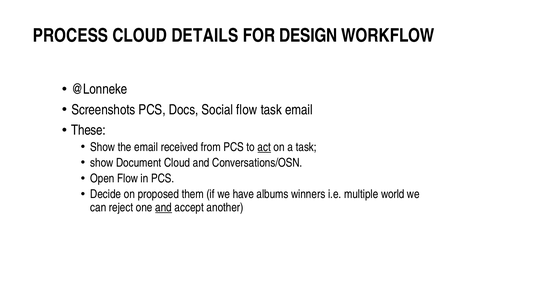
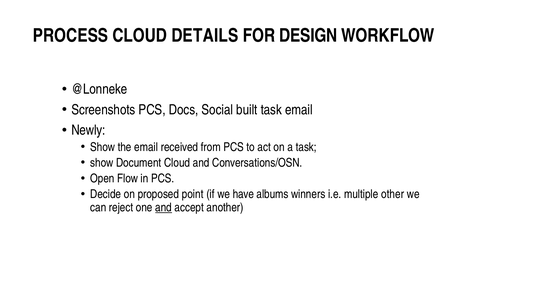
Social flow: flow -> built
These: These -> Newly
act underline: present -> none
them: them -> point
world: world -> other
